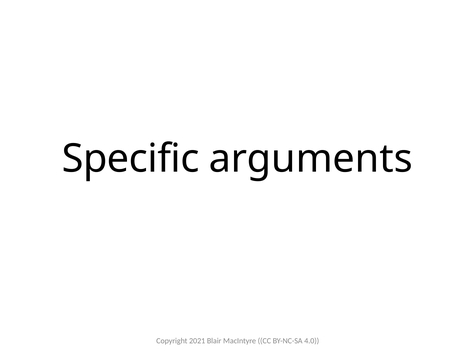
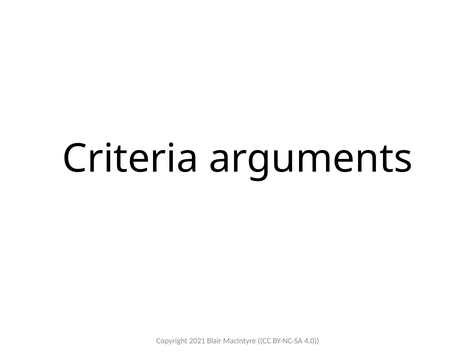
Specific: Specific -> Criteria
